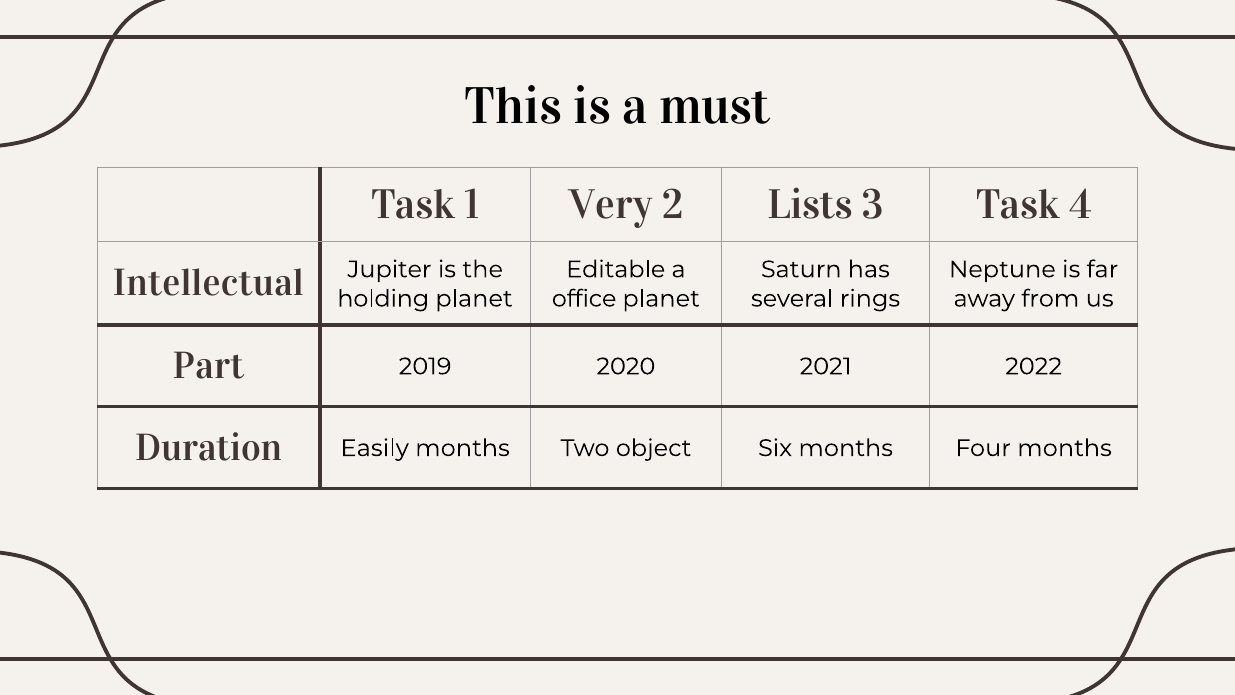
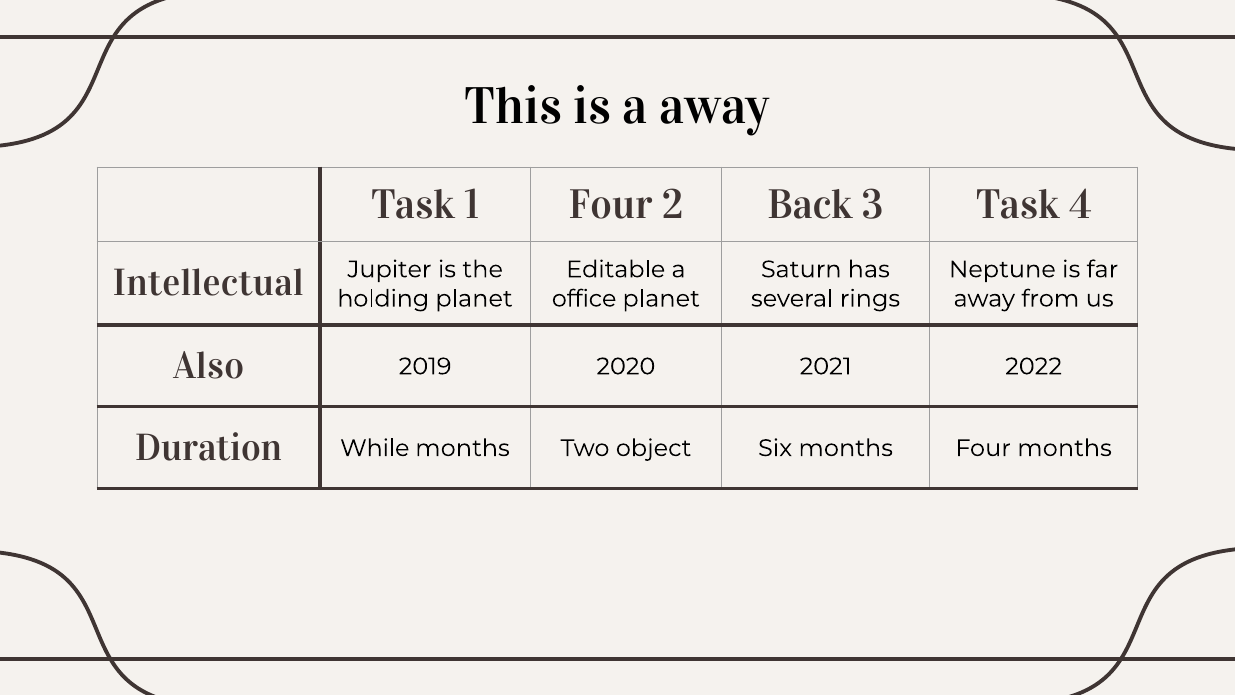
a must: must -> away
1 Very: Very -> Four
Lists: Lists -> Back
Part: Part -> Also
Easily: Easily -> While
